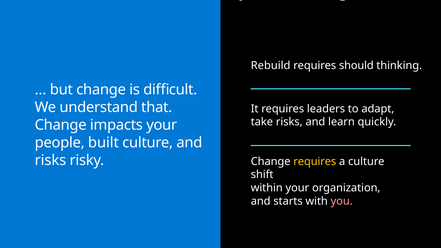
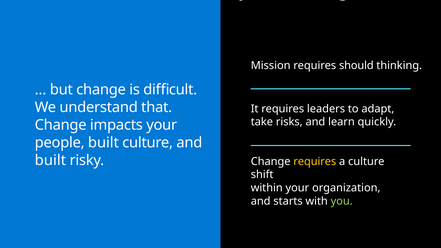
Rebuild: Rebuild -> Mission
risks at (51, 160): risks -> built
you colour: pink -> light green
